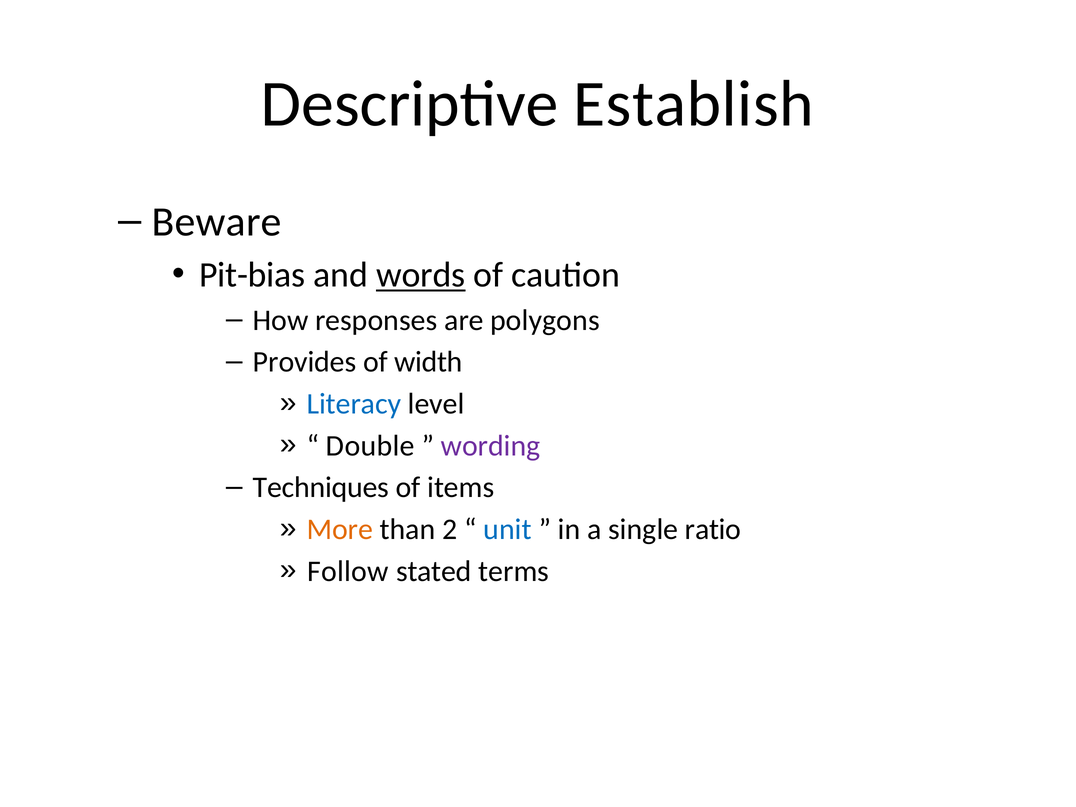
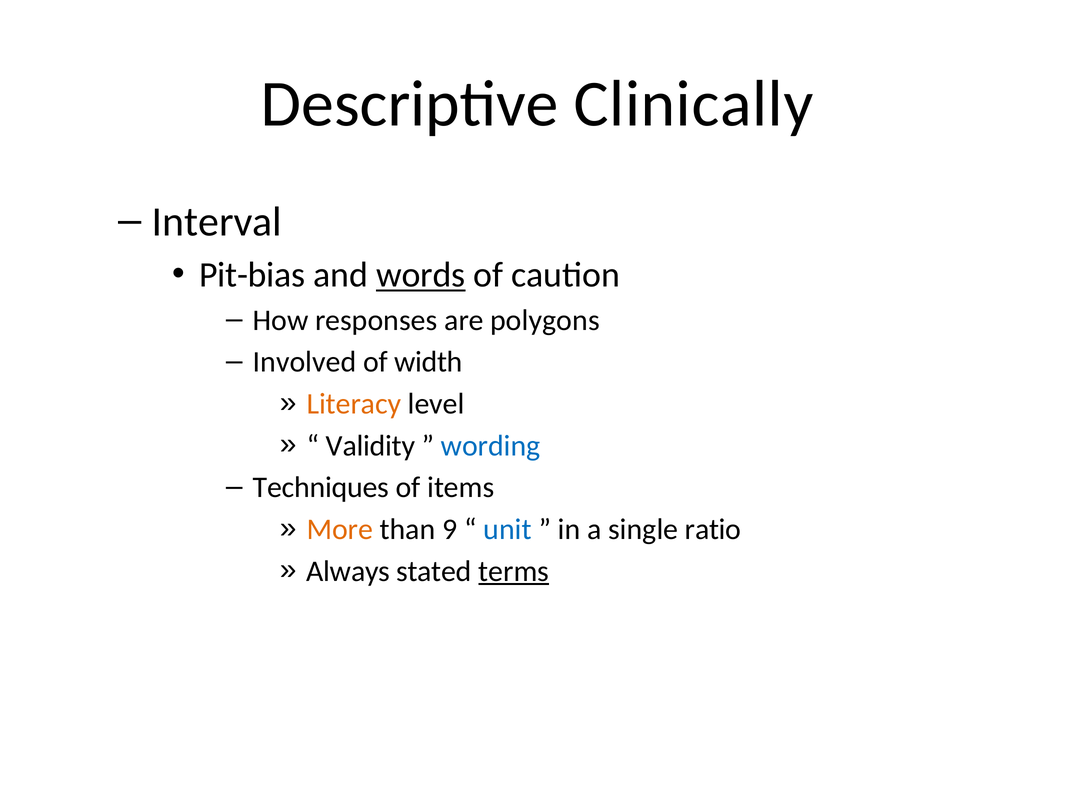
Establish: Establish -> Clinically
Beware: Beware -> Interval
Provides: Provides -> Involved
Literacy colour: blue -> orange
Double: Double -> Validity
wording colour: purple -> blue
2: 2 -> 9
Follow: Follow -> Always
terms underline: none -> present
